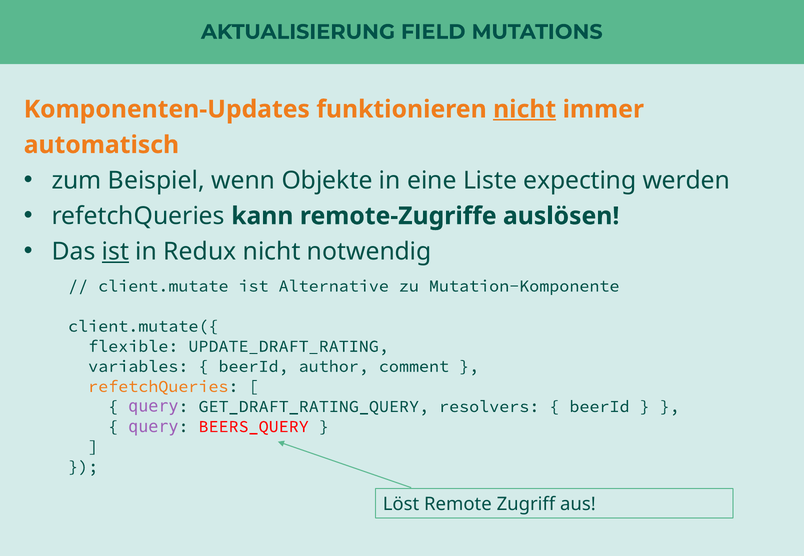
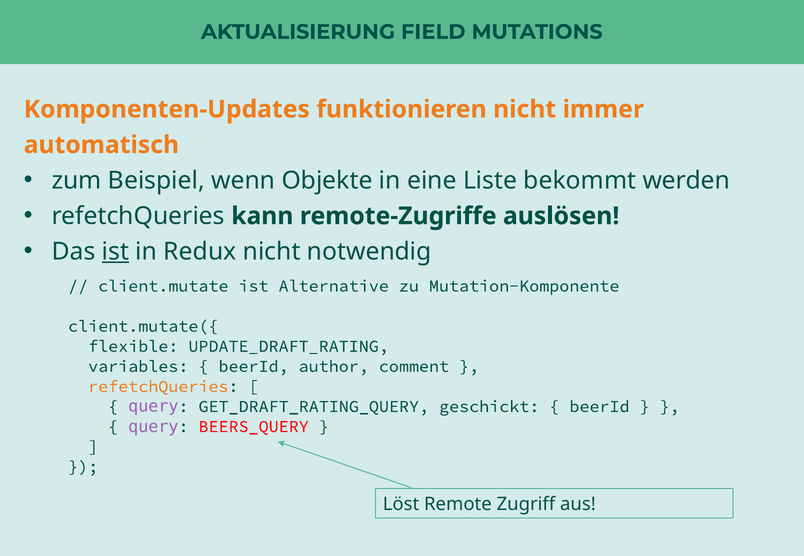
nicht at (525, 109) underline: present -> none
expecting: expecting -> bekommt
resolvers: resolvers -> geschickt
